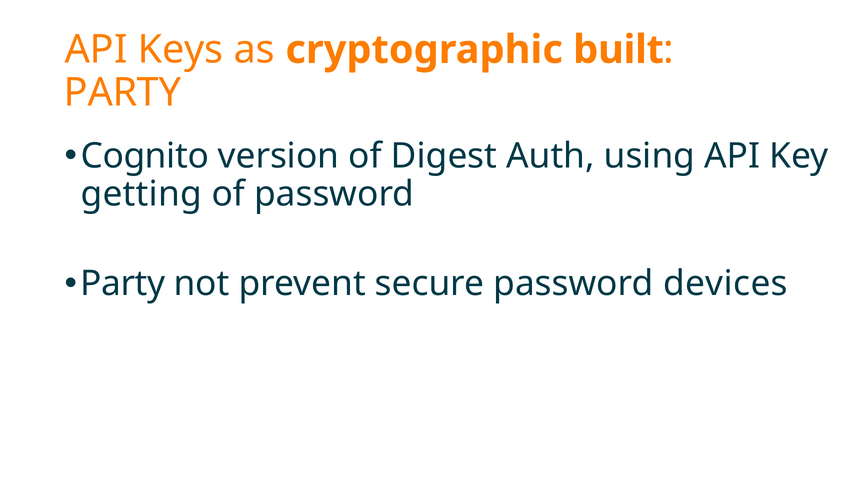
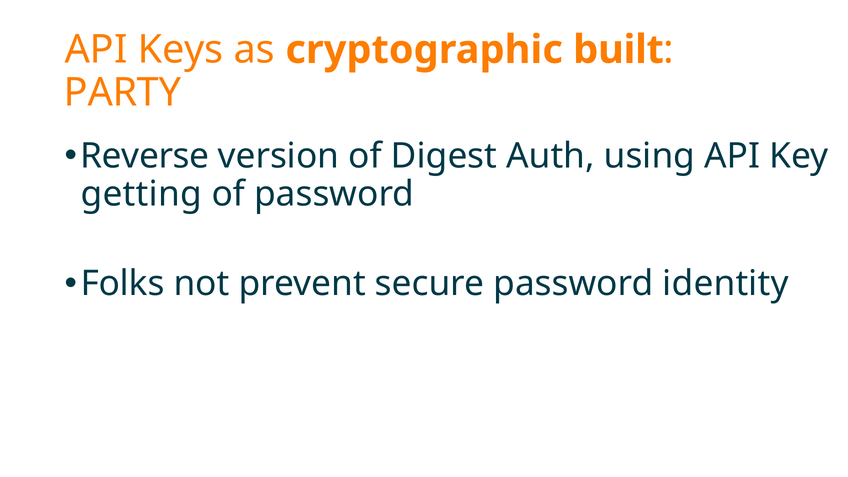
Cognito: Cognito -> Reverse
Party at (123, 284): Party -> Folks
devices: devices -> identity
